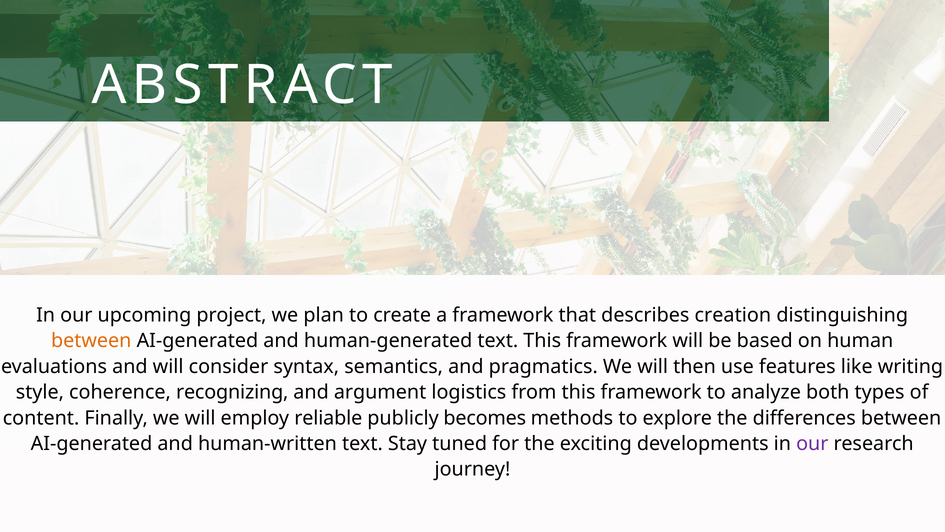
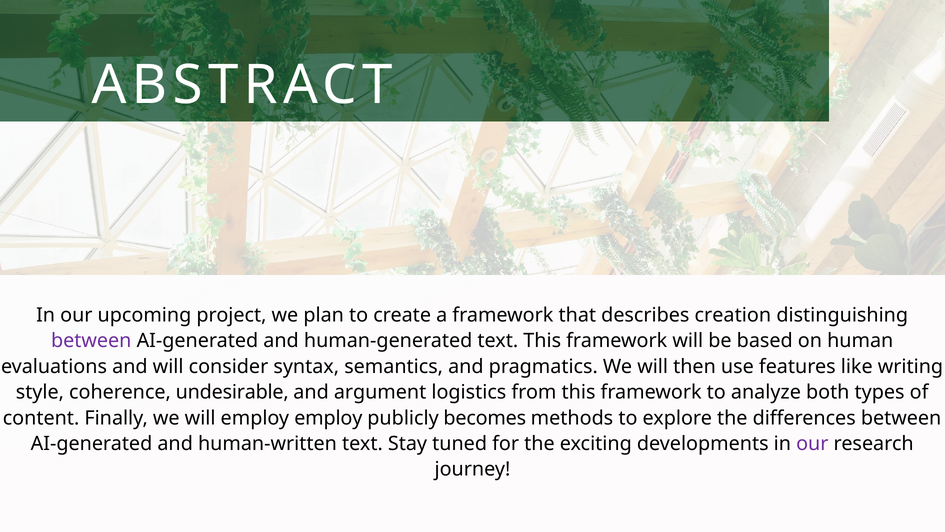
between at (91, 341) colour: orange -> purple
recognizing: recognizing -> undesirable
employ reliable: reliable -> employ
